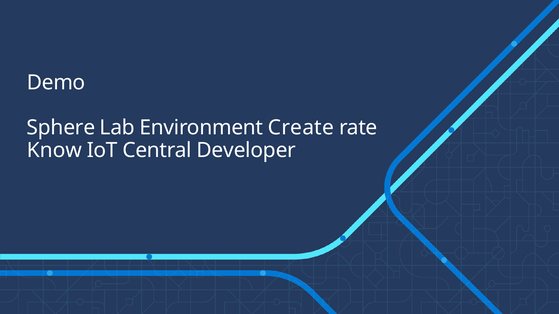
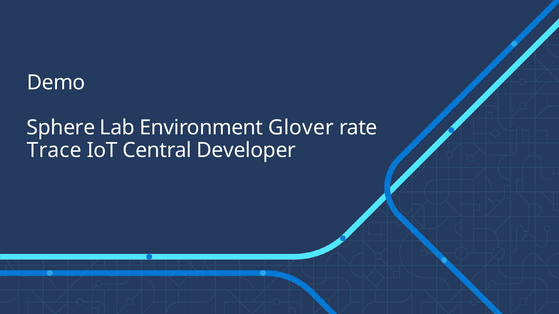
Create: Create -> Glover
Know: Know -> Trace
